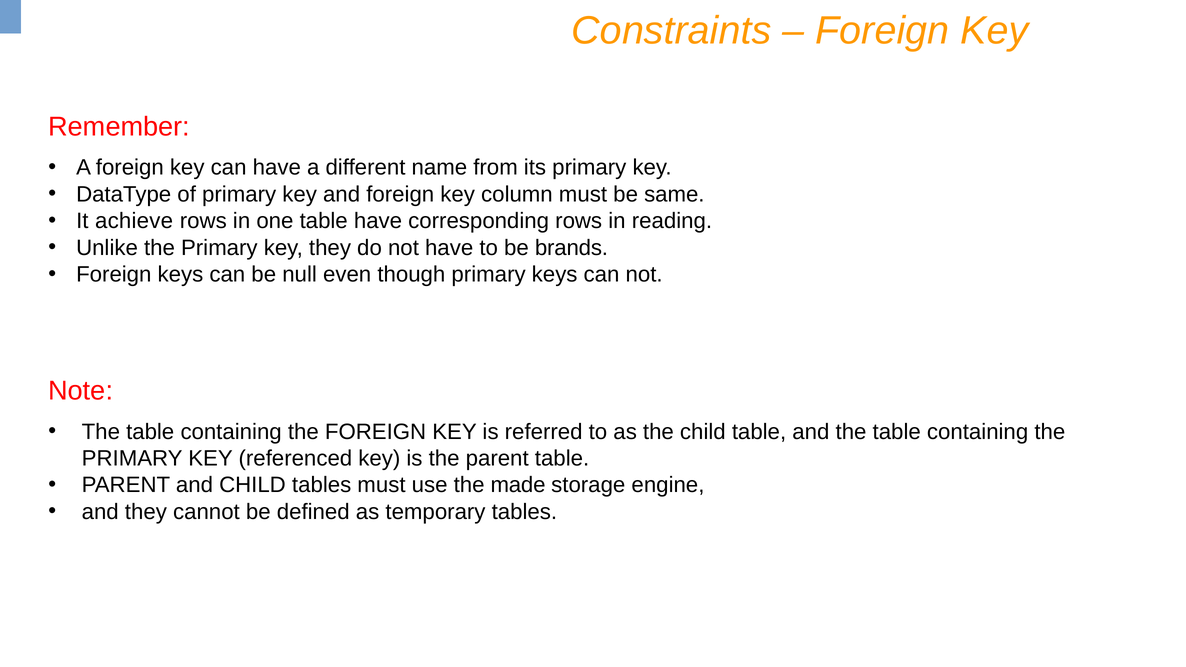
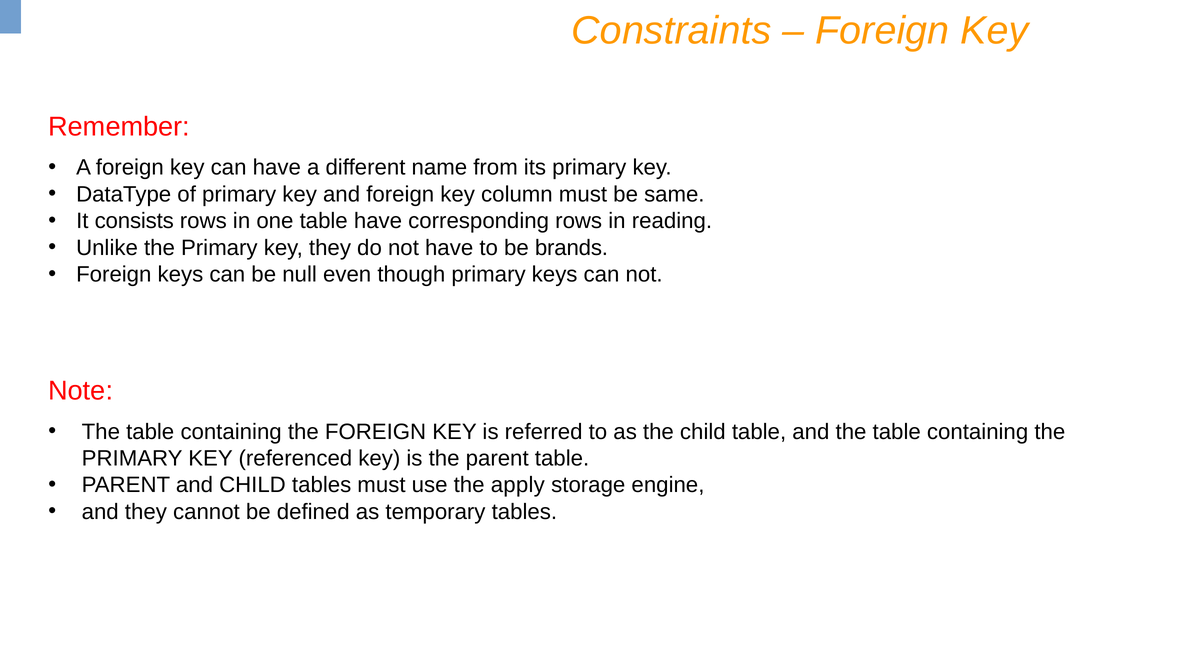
achieve: achieve -> consists
made: made -> apply
